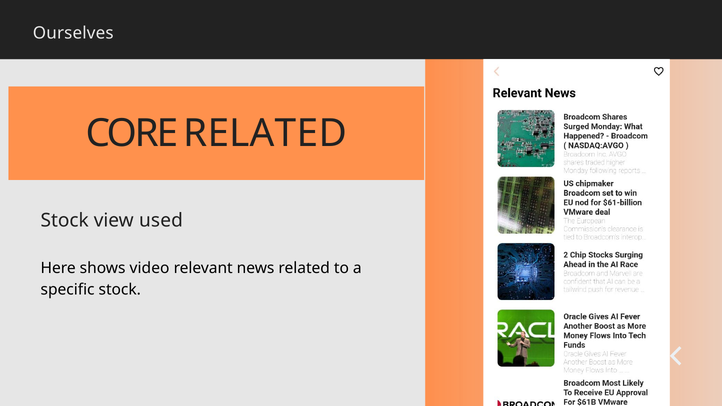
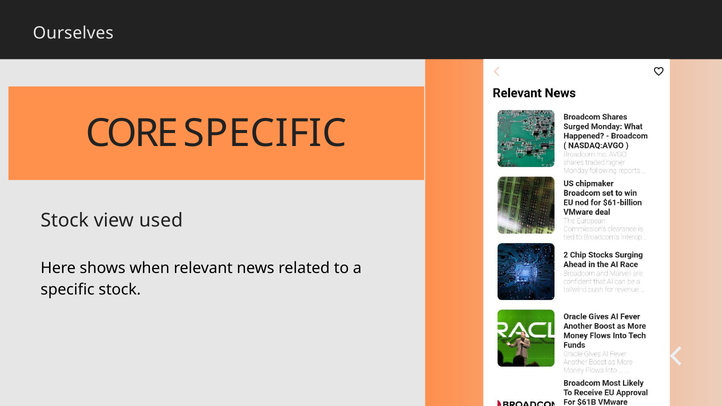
CORE RELATED: RELATED -> SPECIFIC
video: video -> when
